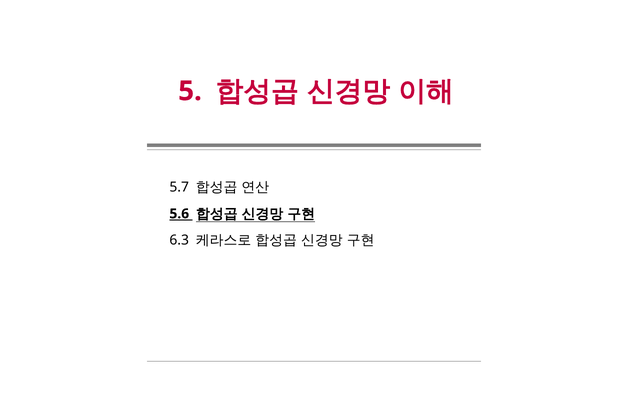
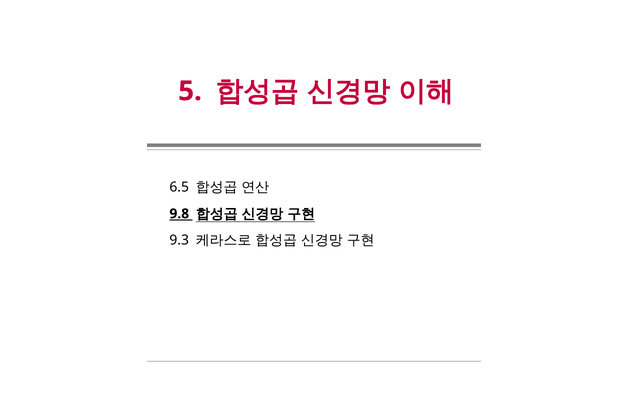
5.7: 5.7 -> 6.5
5.6: 5.6 -> 9.8
6.3: 6.3 -> 9.3
